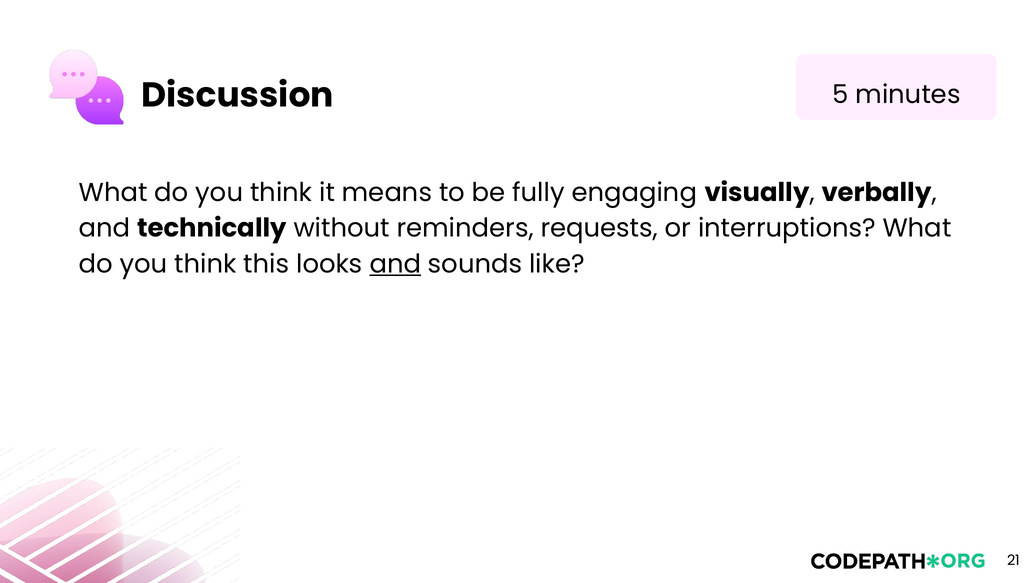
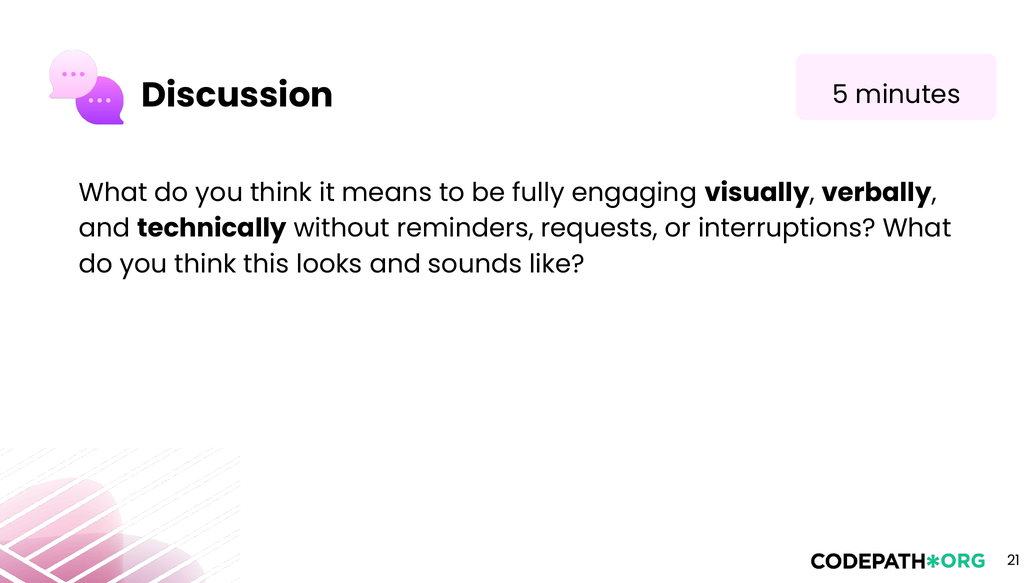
and at (395, 264) underline: present -> none
